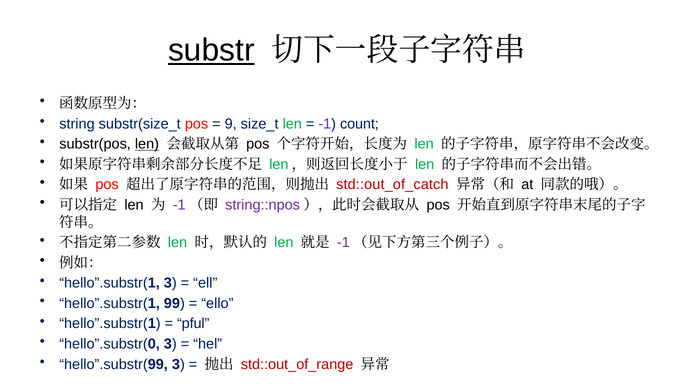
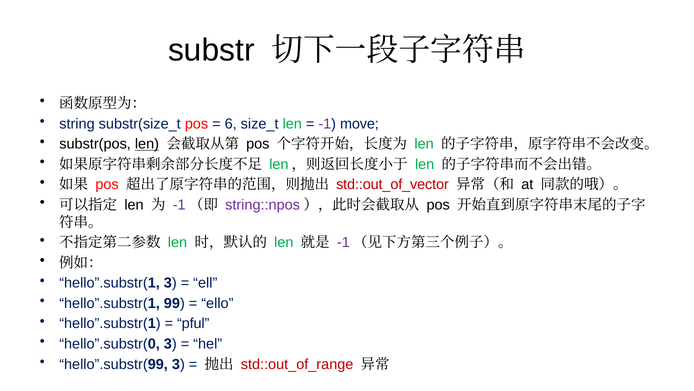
substr underline: present -> none
9: 9 -> 6
count: count -> move
std::out_of_catch: std::out_of_catch -> std::out_of_vector
